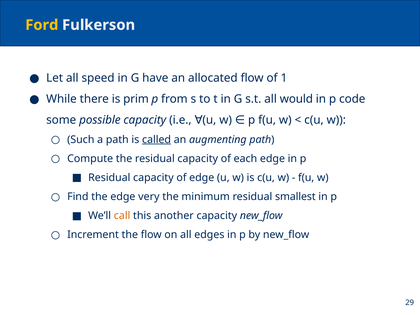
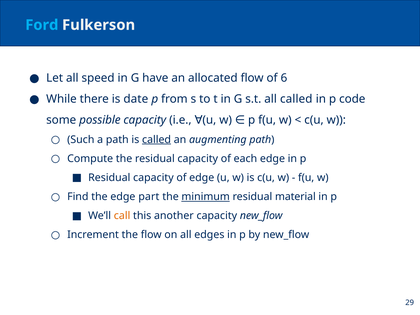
Ford colour: yellow -> light blue
1: 1 -> 6
prim: prim -> date
all would: would -> called
very: very -> part
minimum underline: none -> present
smallest: smallest -> material
